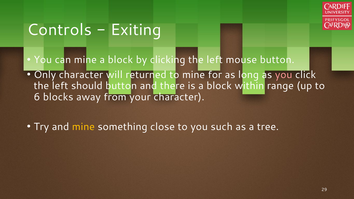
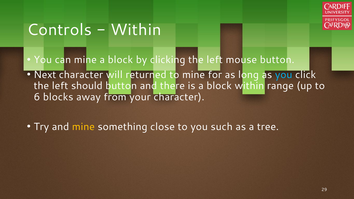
Exiting at (136, 30): Exiting -> Within
Only: Only -> Next
you at (284, 75) colour: pink -> light blue
